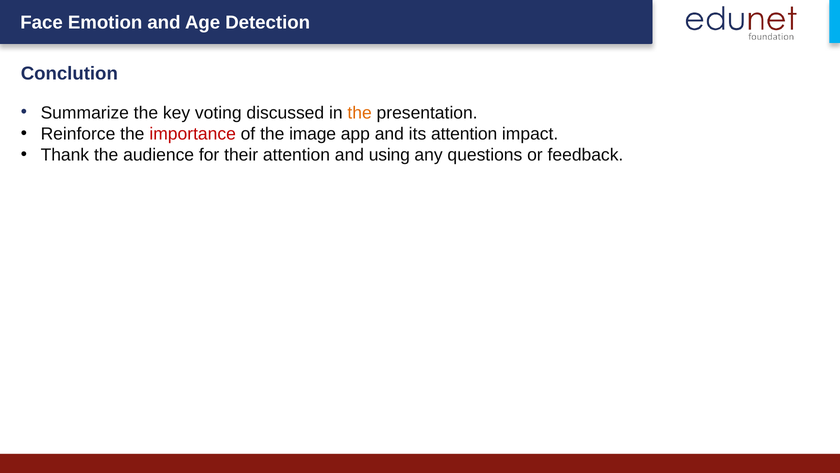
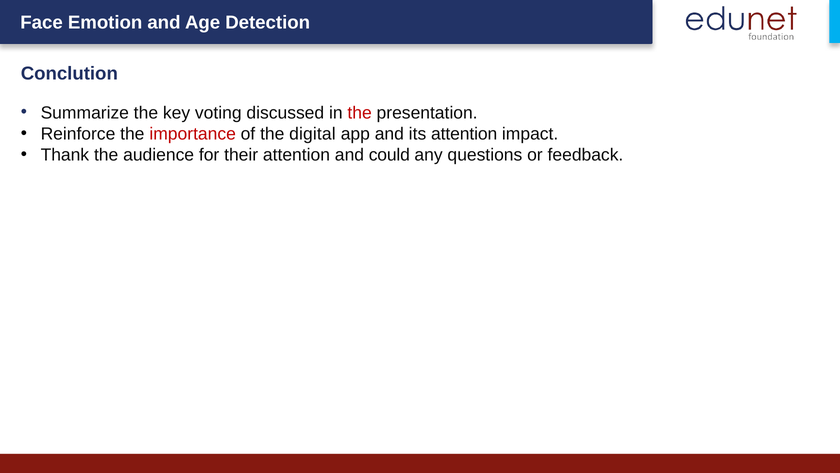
the at (360, 113) colour: orange -> red
image: image -> digital
using: using -> could
